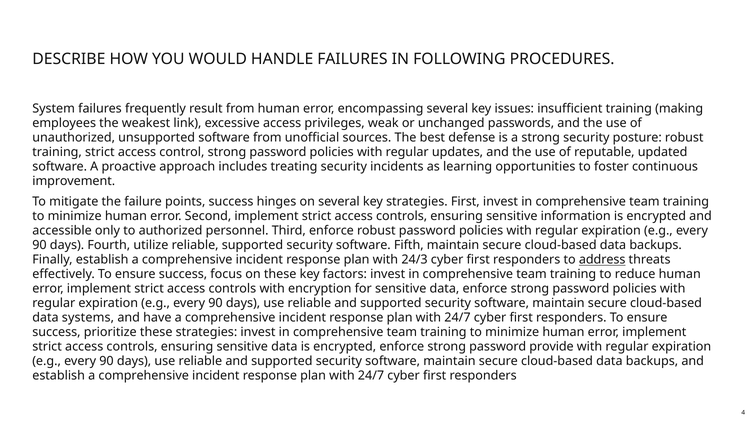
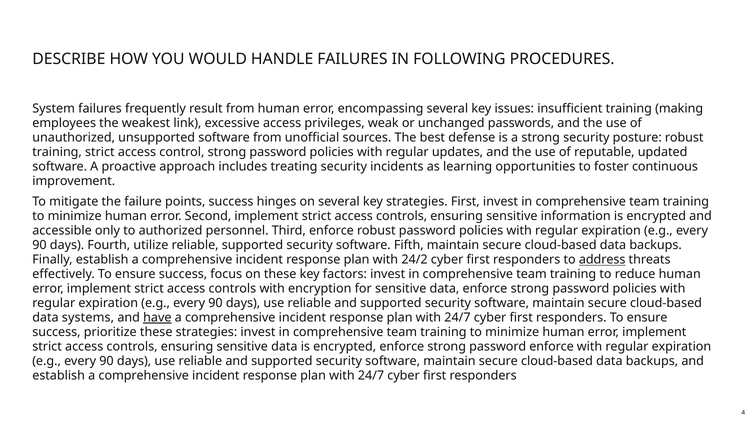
24/3: 24/3 -> 24/2
have underline: none -> present
password provide: provide -> enforce
